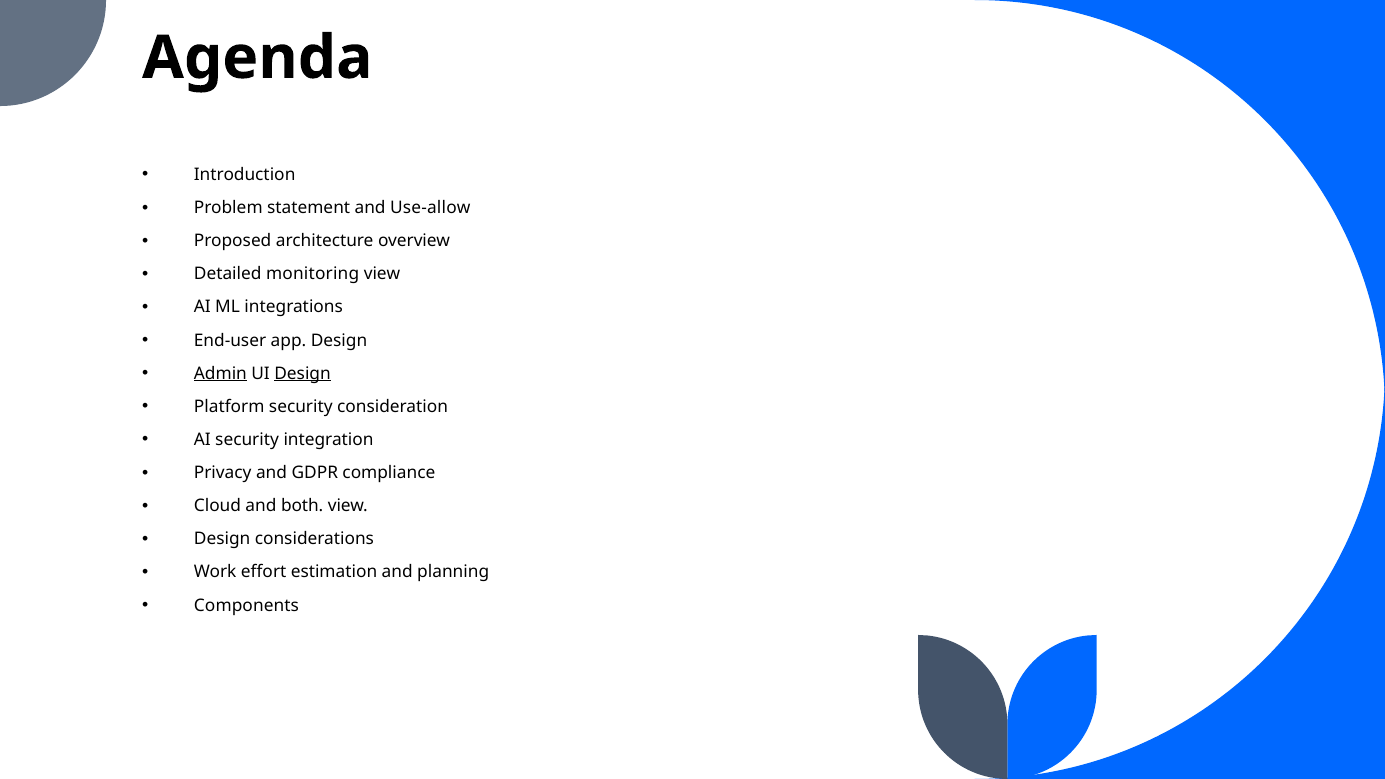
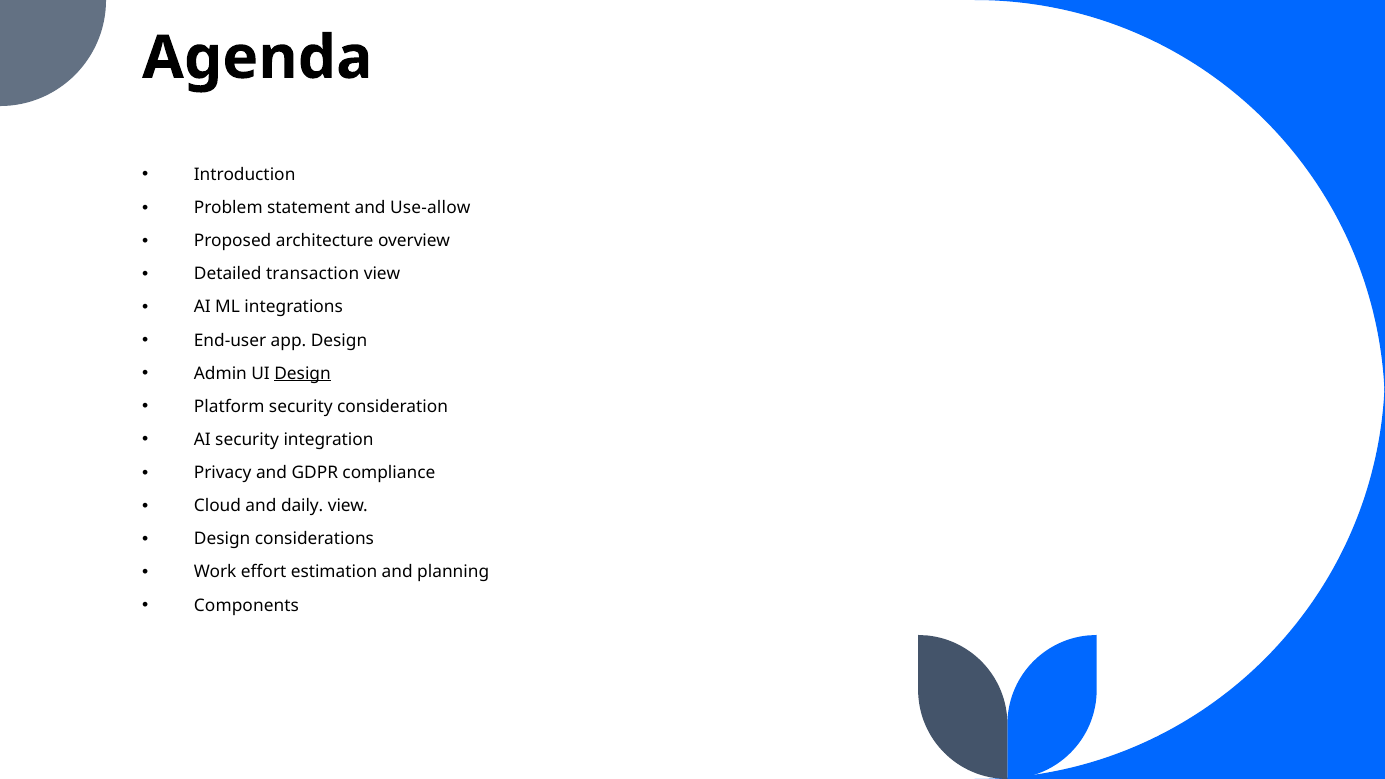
monitoring: monitoring -> transaction
Admin underline: present -> none
both: both -> daily
